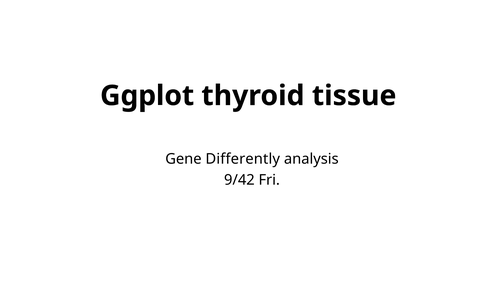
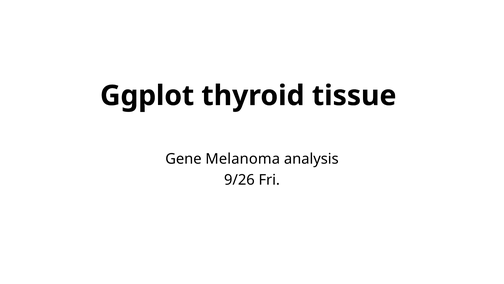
Differently: Differently -> Melanoma
9/42: 9/42 -> 9/26
